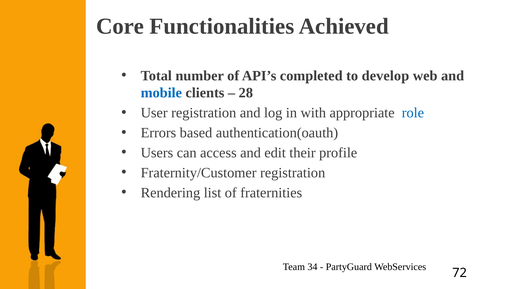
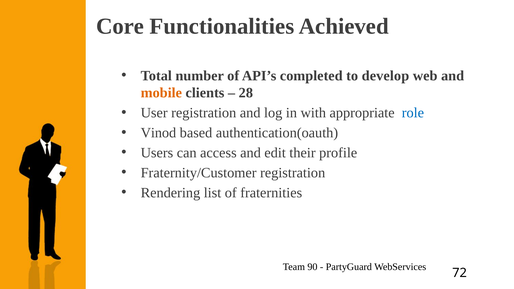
mobile colour: blue -> orange
Errors: Errors -> Vinod
34: 34 -> 90
